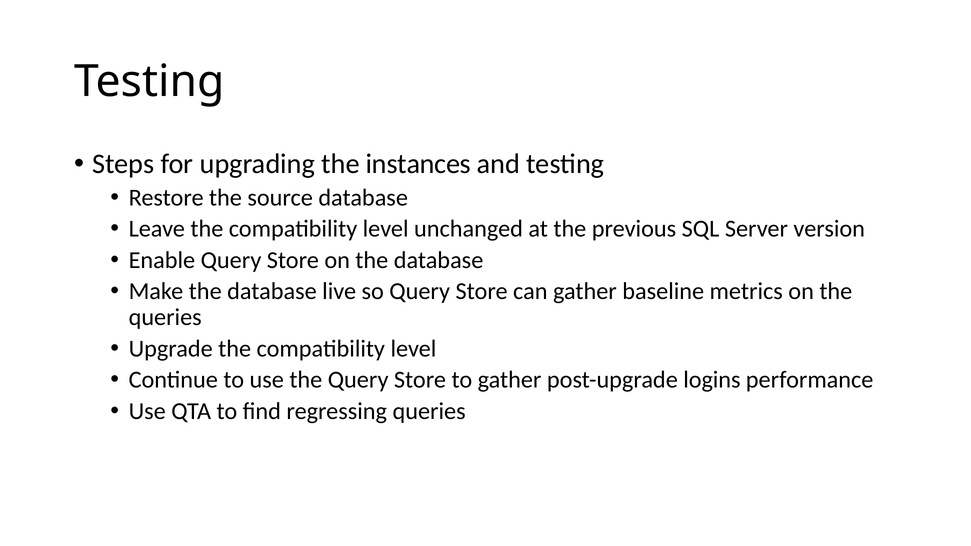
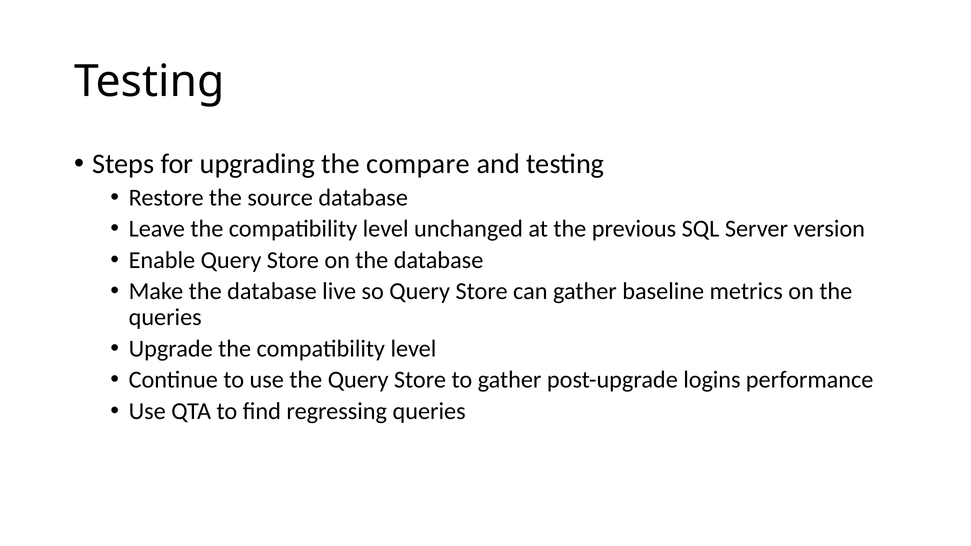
instances: instances -> compare
